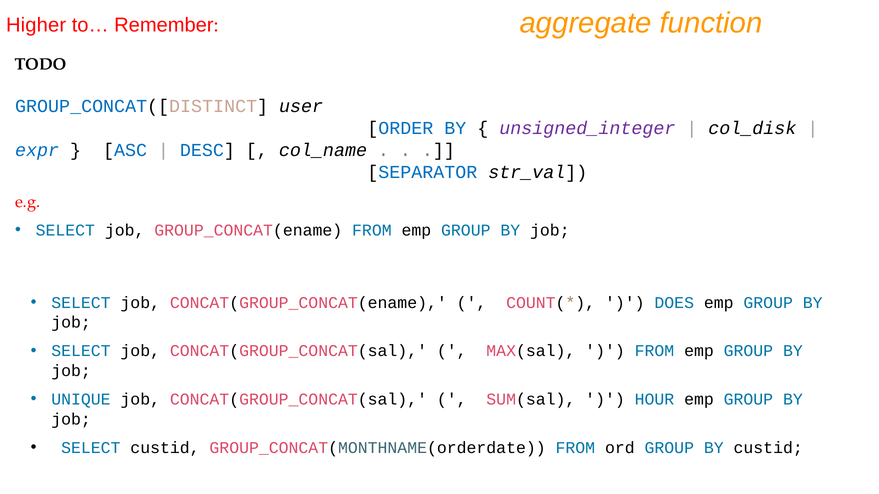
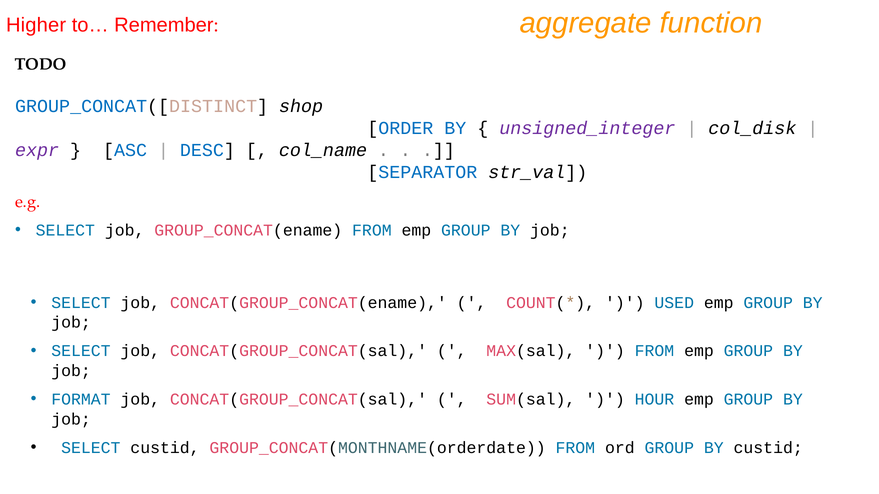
user: user -> shop
expr colour: blue -> purple
DOES: DOES -> USED
UNIQUE: UNIQUE -> FORMAT
